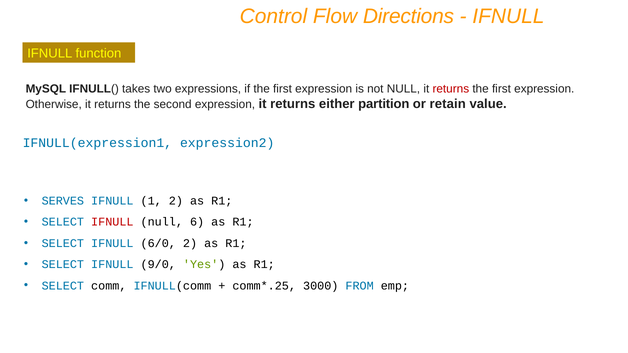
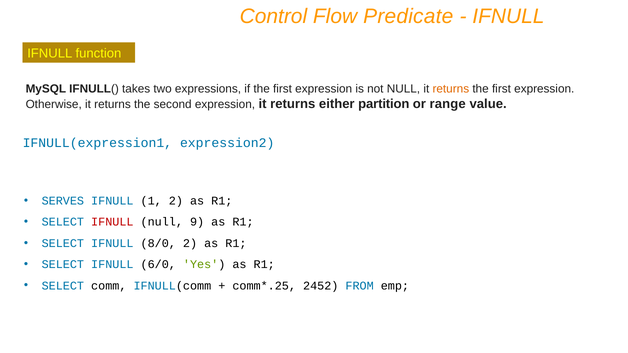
Directions: Directions -> Predicate
returns at (451, 89) colour: red -> orange
retain: retain -> range
6: 6 -> 9
6/0: 6/0 -> 8/0
9/0: 9/0 -> 6/0
3000: 3000 -> 2452
